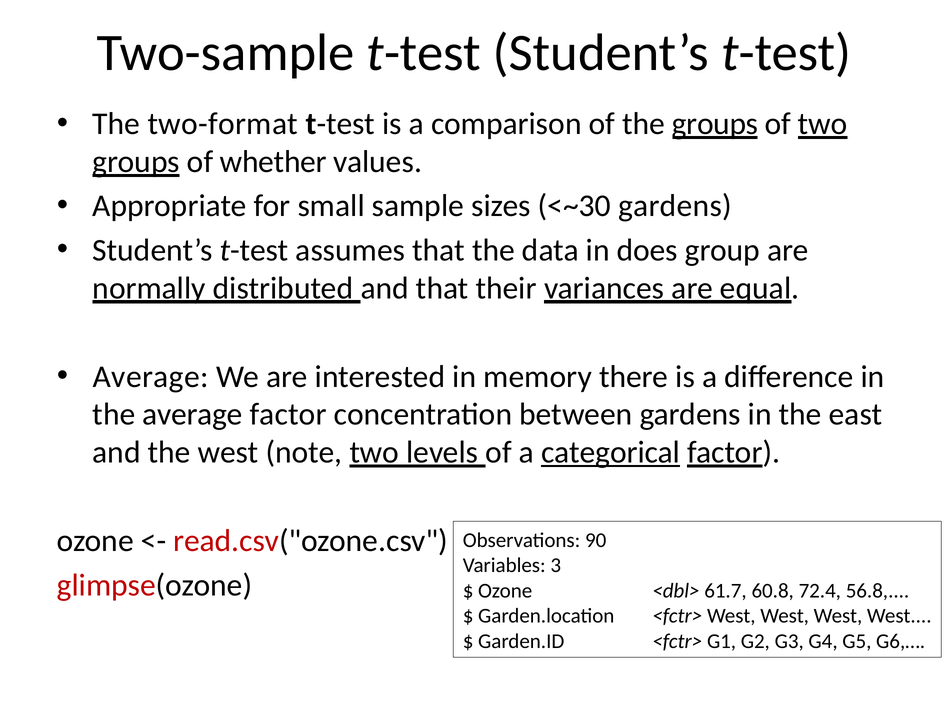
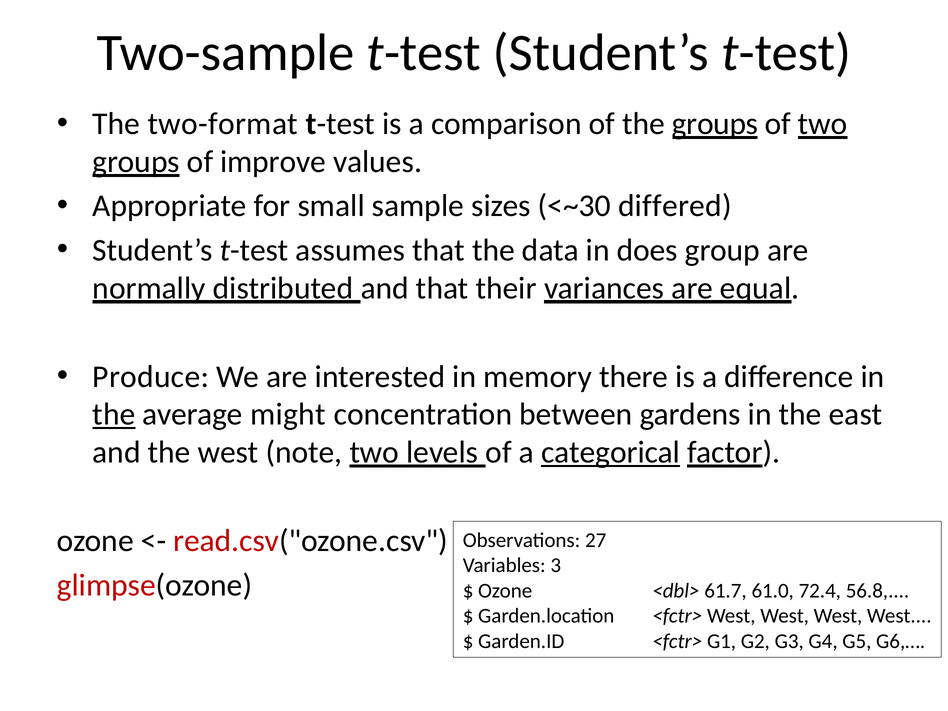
whether: whether -> improve
<~30 gardens: gardens -> differed
Average at (151, 377): Average -> Produce
the at (114, 415) underline: none -> present
average factor: factor -> might
90: 90 -> 27
60.8: 60.8 -> 61.0
